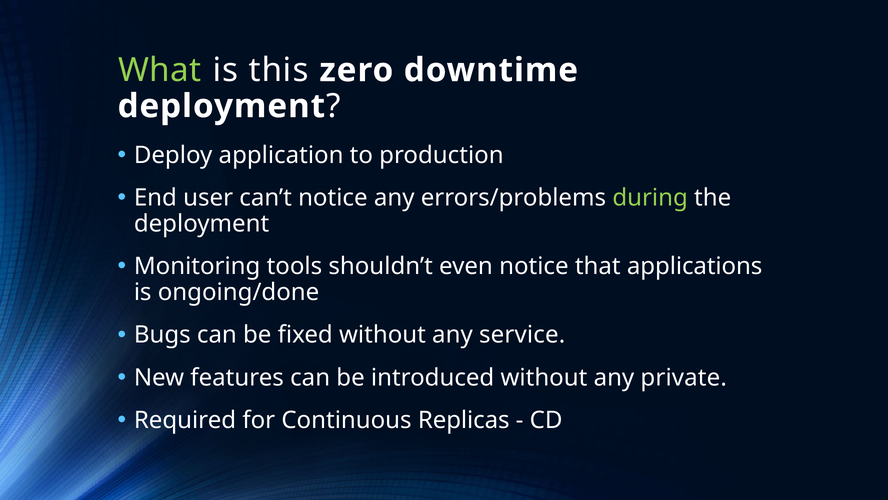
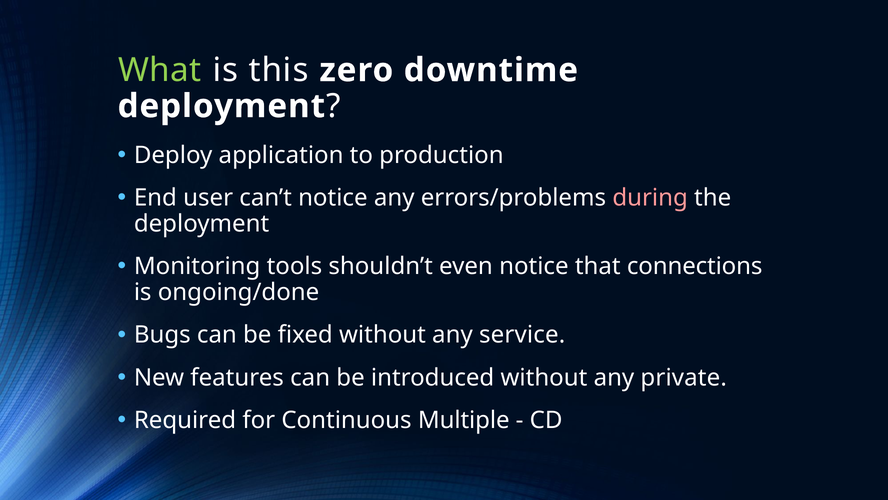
during colour: light green -> pink
applications: applications -> connections
Replicas: Replicas -> Multiple
